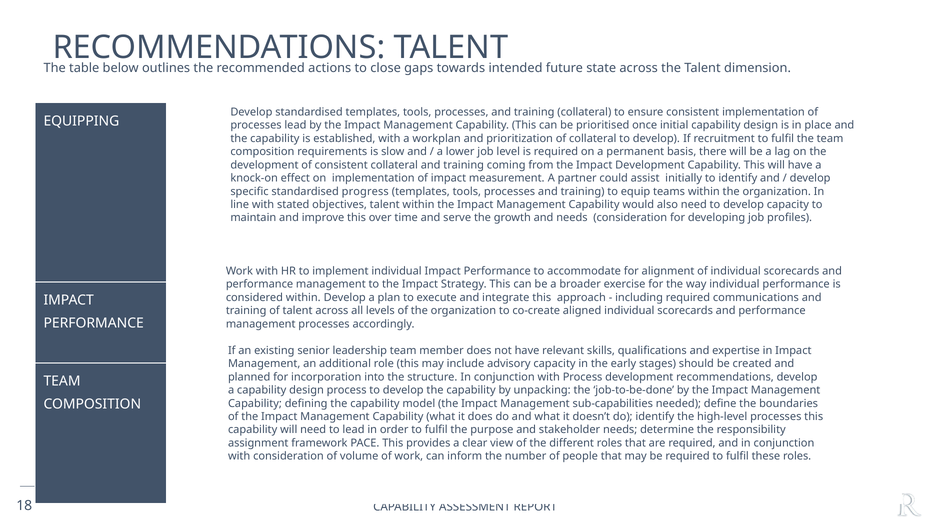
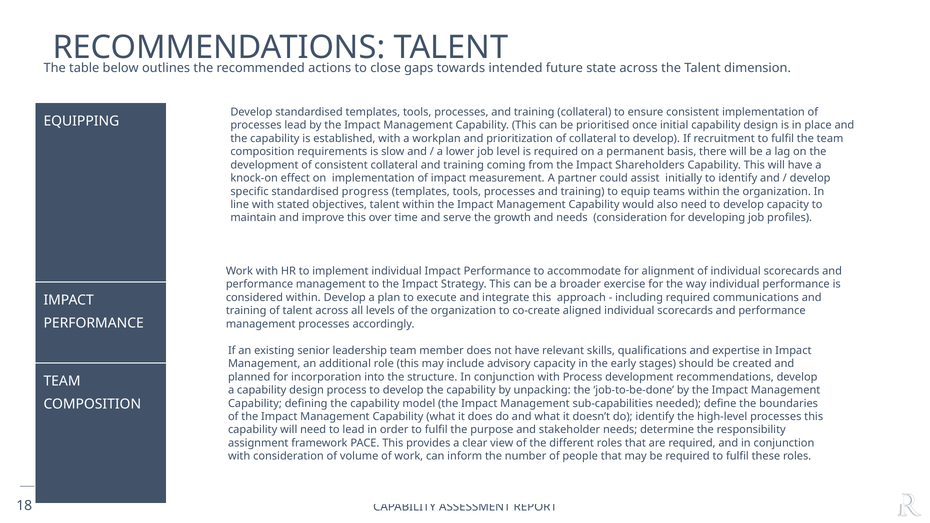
Impact Development: Development -> Shareholders
